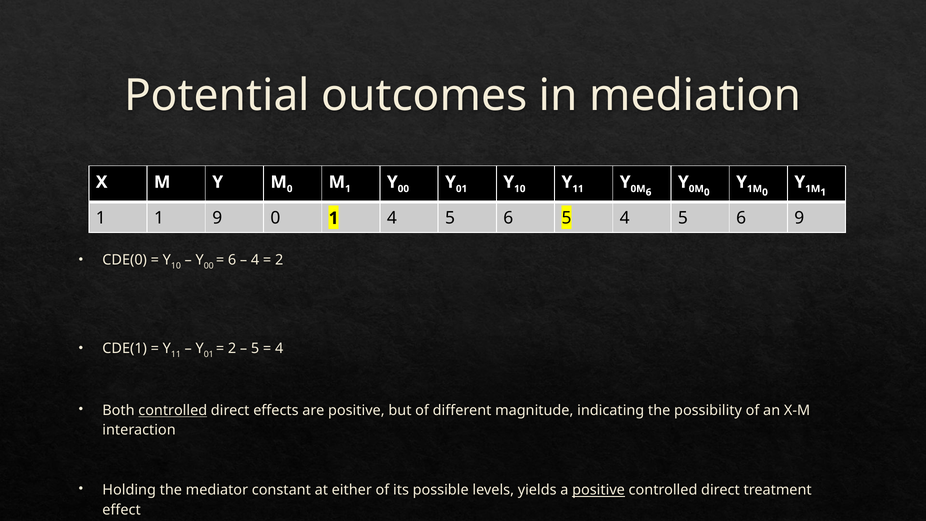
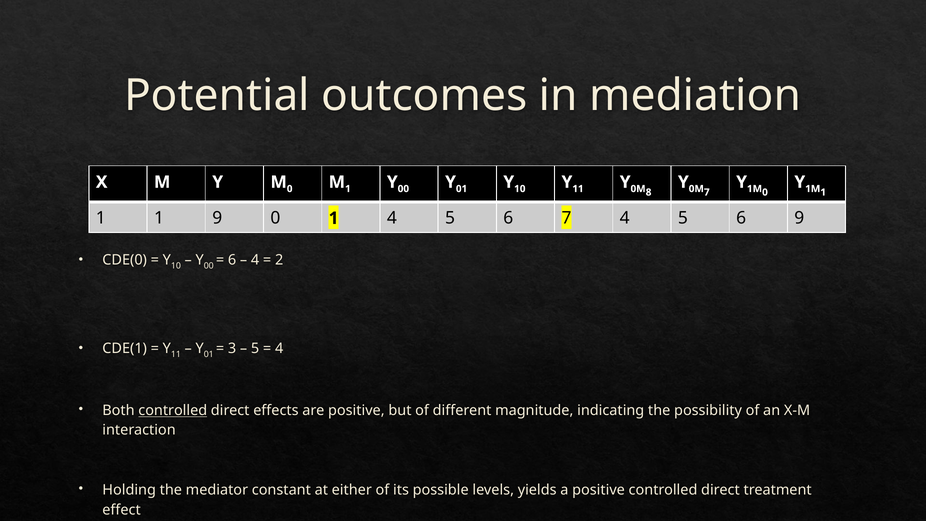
6 at (649, 192): 6 -> 8
0 at (707, 192): 0 -> 7
6 5: 5 -> 7
2 at (232, 348): 2 -> 3
positive at (599, 490) underline: present -> none
